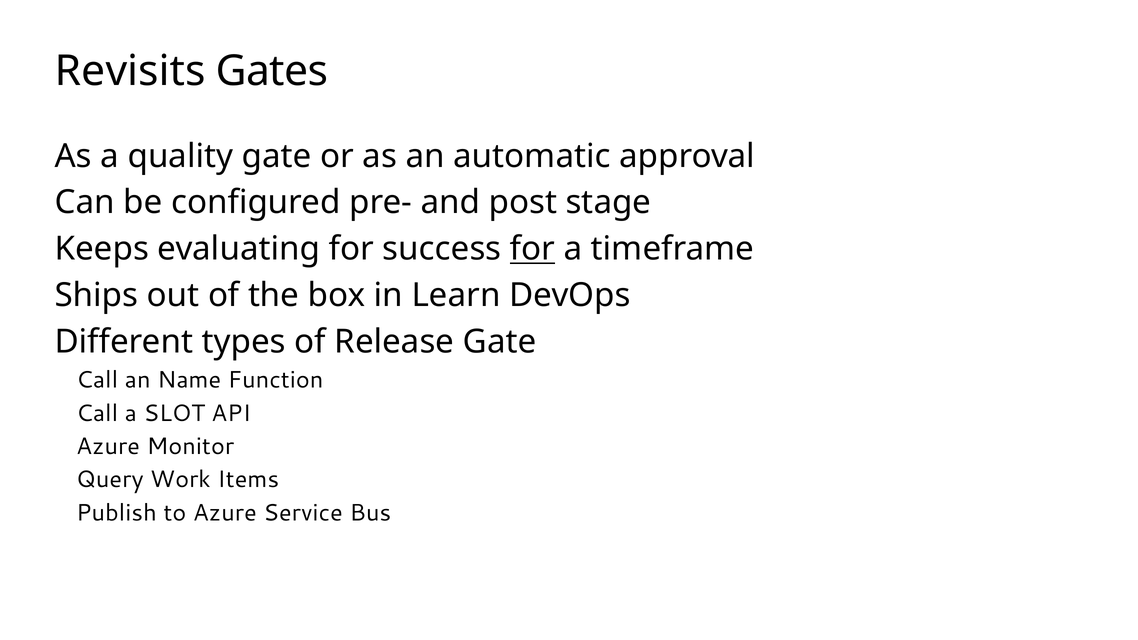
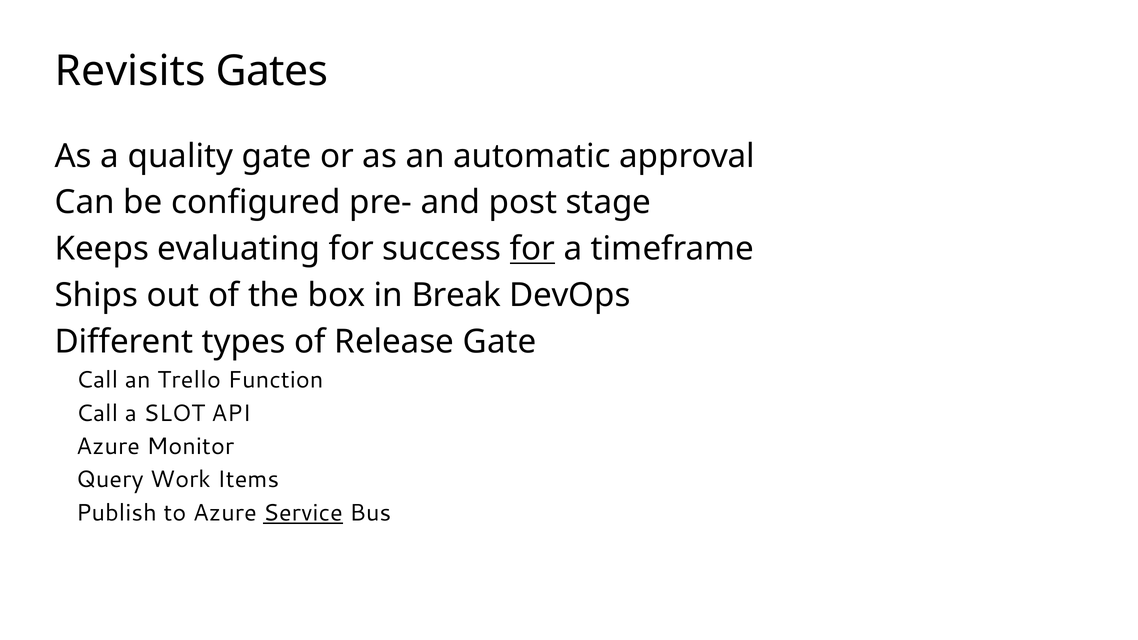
Learn: Learn -> Break
Name: Name -> Trello
Service underline: none -> present
